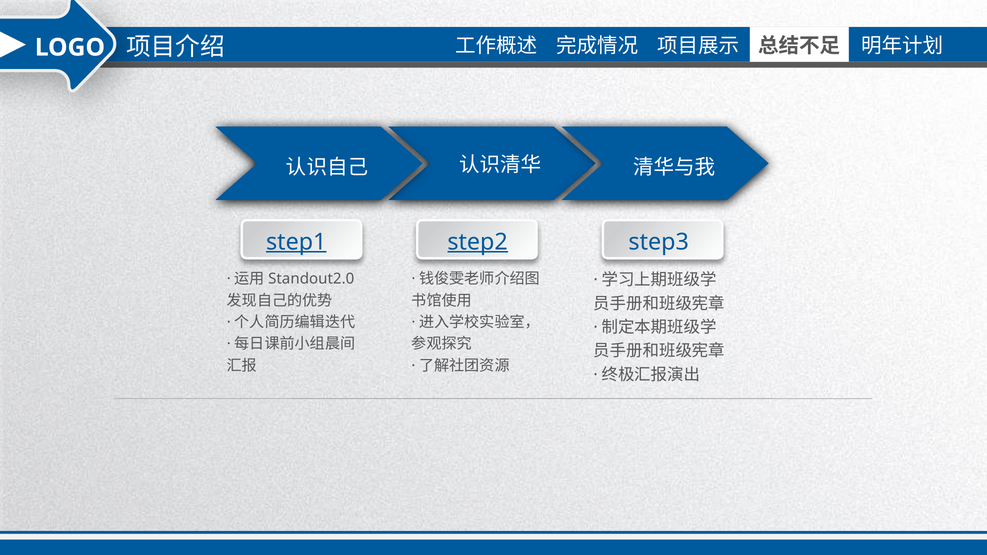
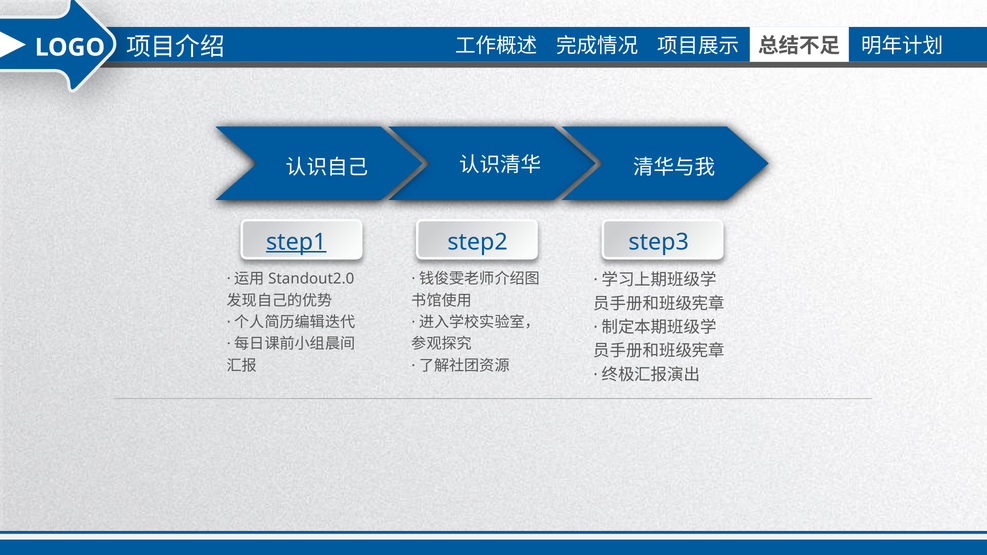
step2 underline: present -> none
